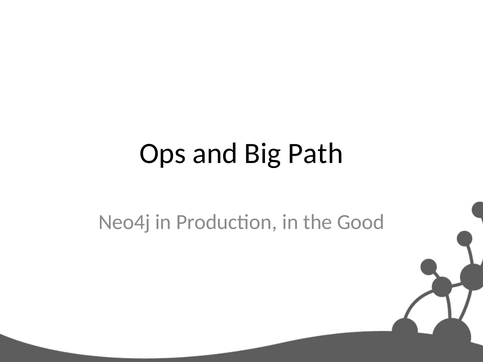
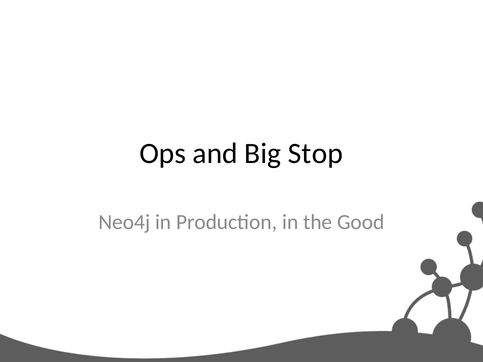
Path: Path -> Stop
